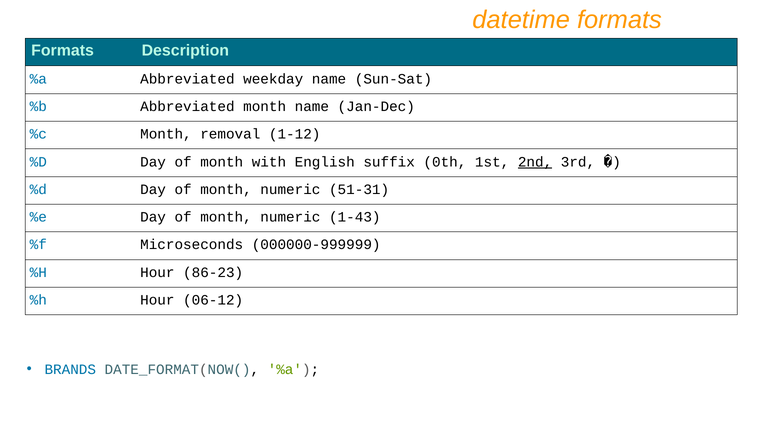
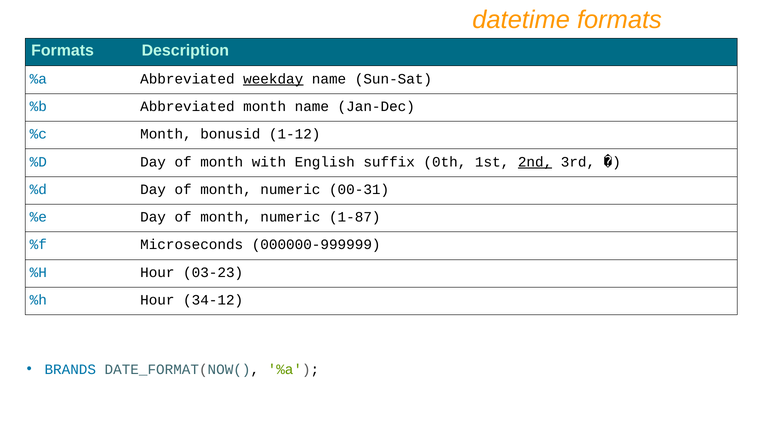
weekday underline: none -> present
removal: removal -> bonusid
51-31: 51-31 -> 00-31
1-43: 1-43 -> 1-87
86-23: 86-23 -> 03-23
06-12: 06-12 -> 34-12
